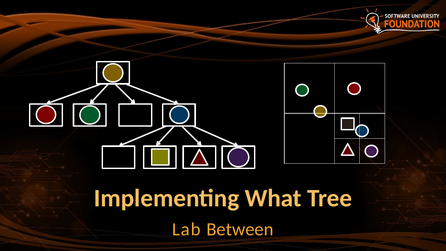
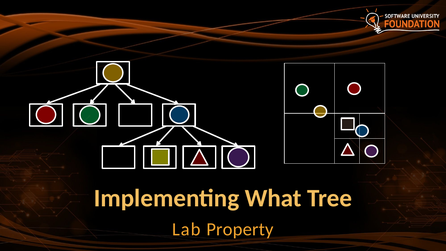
Between: Between -> Property
